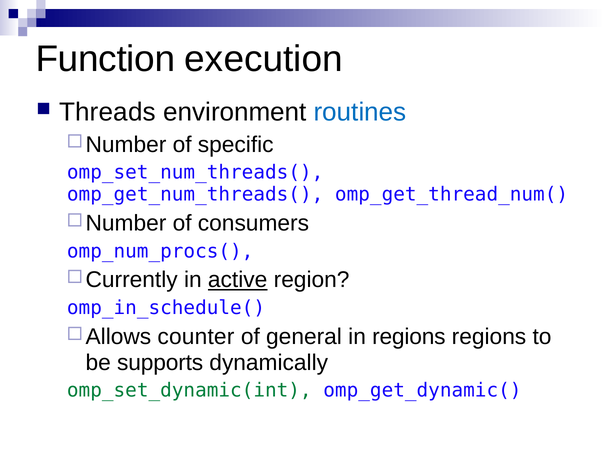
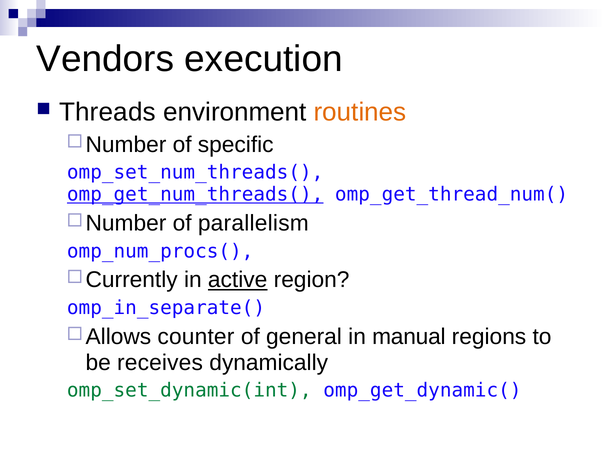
Function: Function -> Vendors
routines colour: blue -> orange
omp_get_num_threads( underline: none -> present
consumers: consumers -> parallelism
omp_in_schedule(: omp_in_schedule( -> omp_in_separate(
in regions: regions -> manual
supports: supports -> receives
